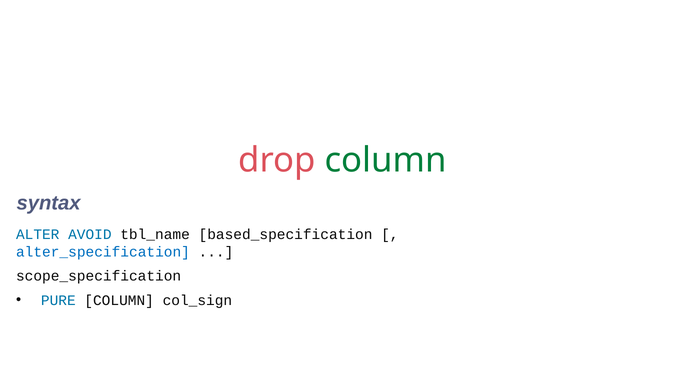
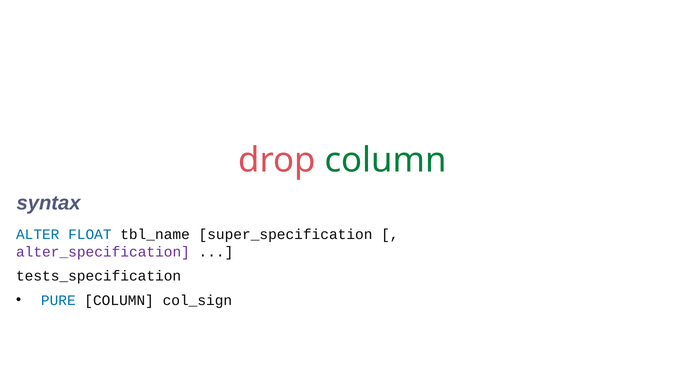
AVOID: AVOID -> FLOAT
based_specification: based_specification -> super_specification
alter_specification colour: blue -> purple
scope_specification: scope_specification -> tests_specification
